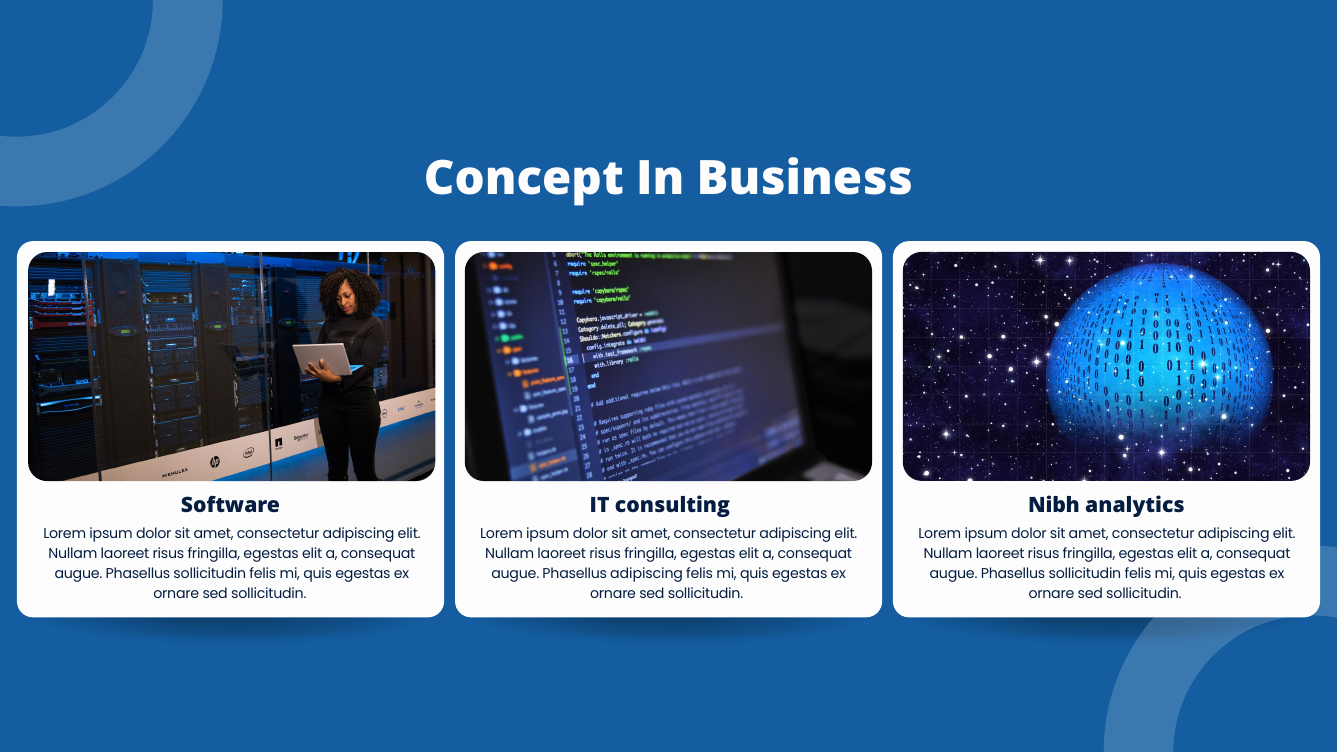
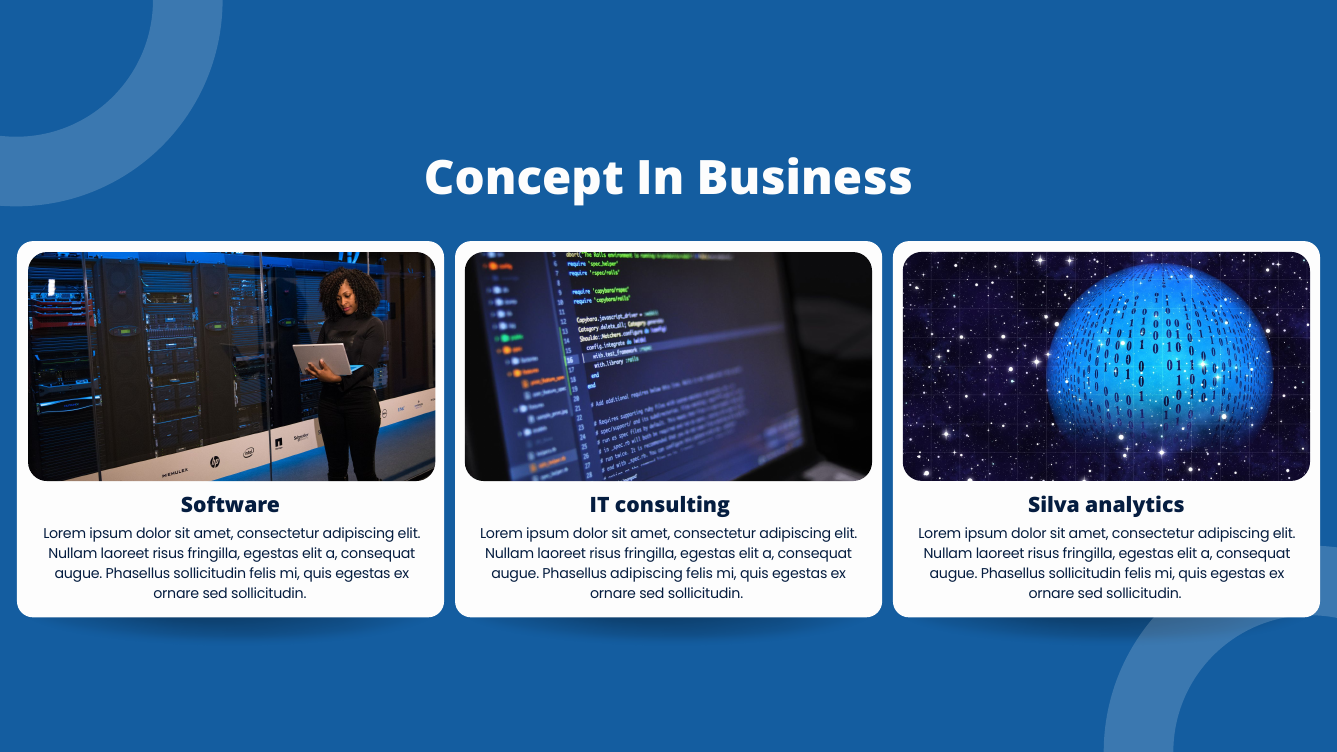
Nibh: Nibh -> Silva
